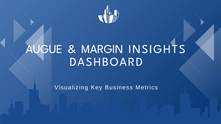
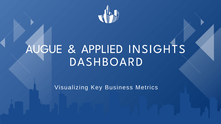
MARGIN: MARGIN -> APPLIED
